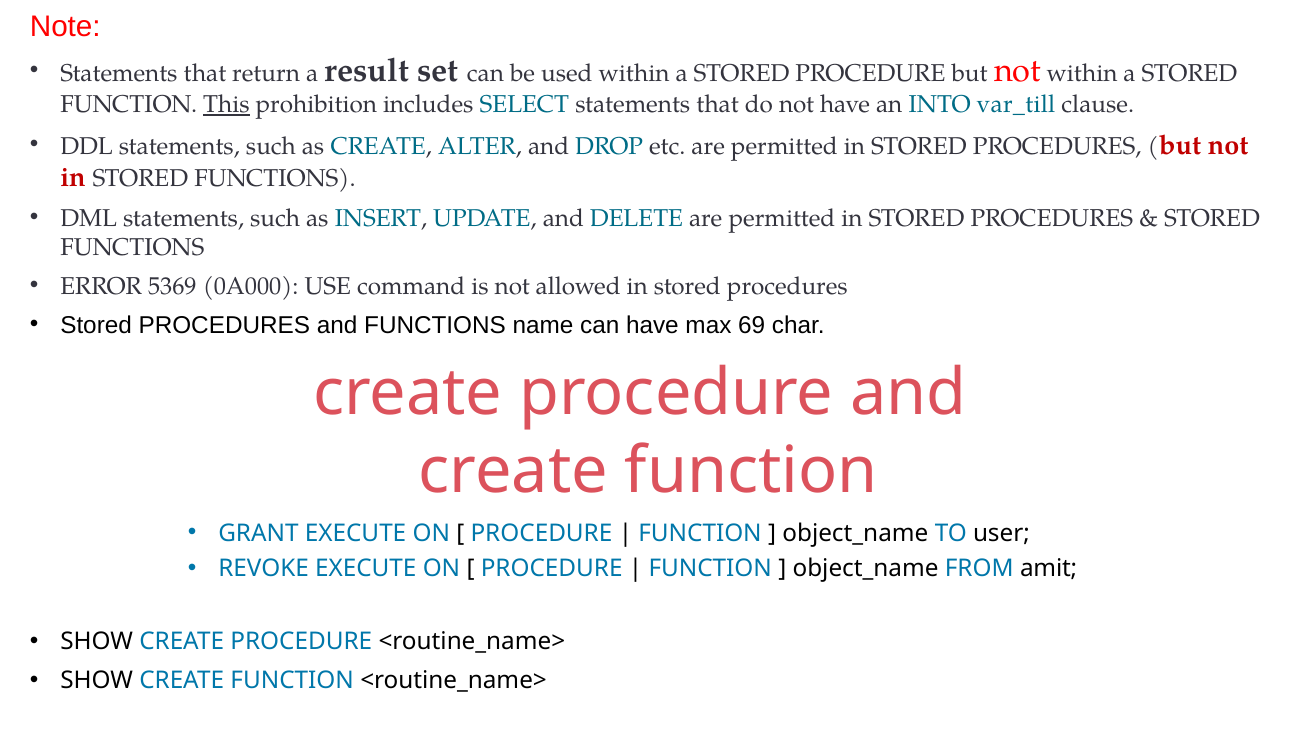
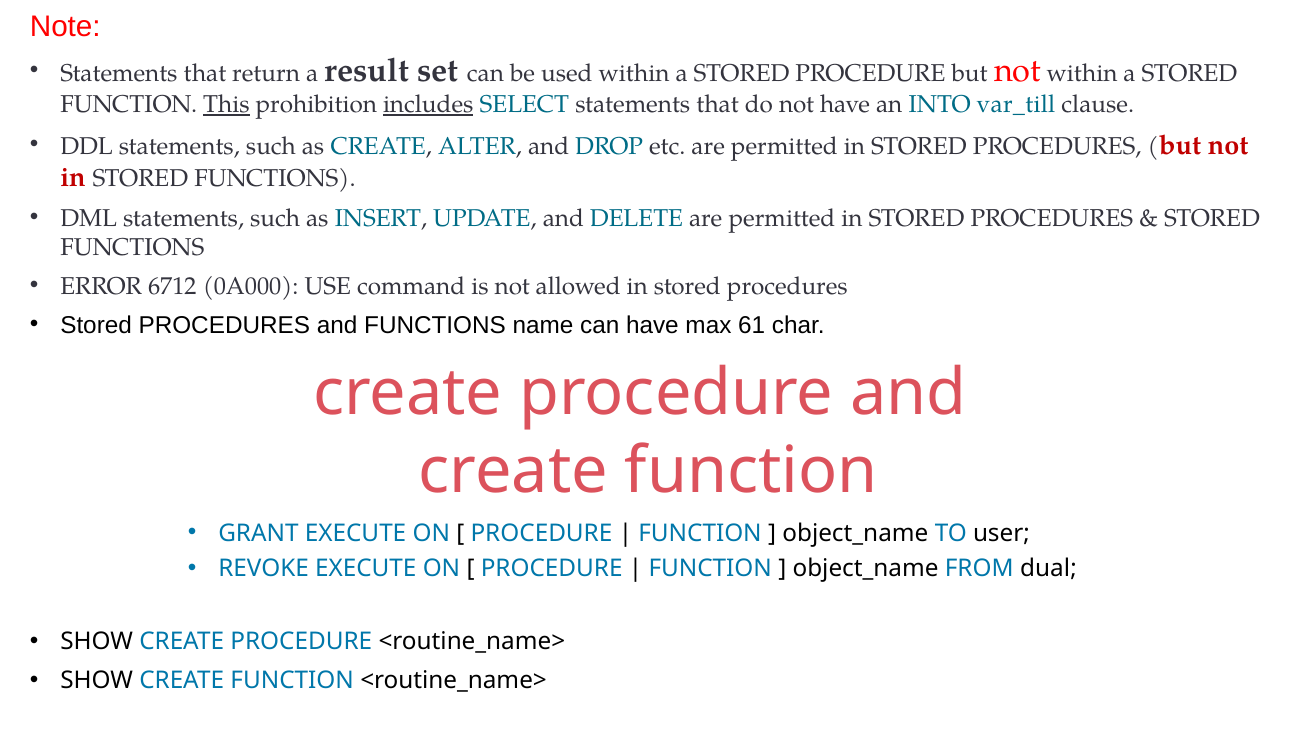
includes underline: none -> present
5369: 5369 -> 6712
69: 69 -> 61
amit: amit -> dual
